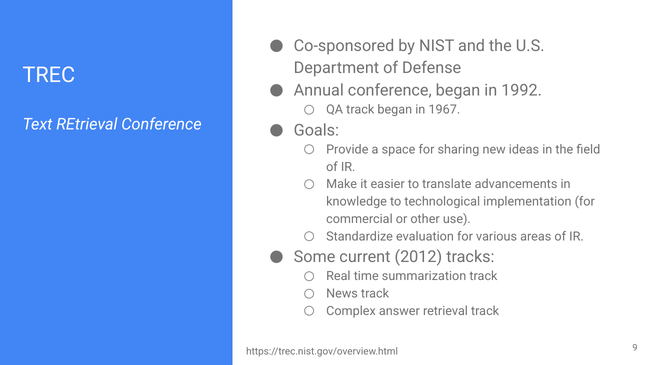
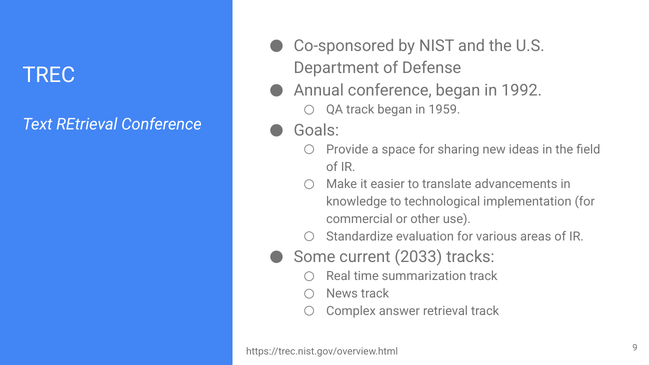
1967: 1967 -> 1959
2012: 2012 -> 2033
